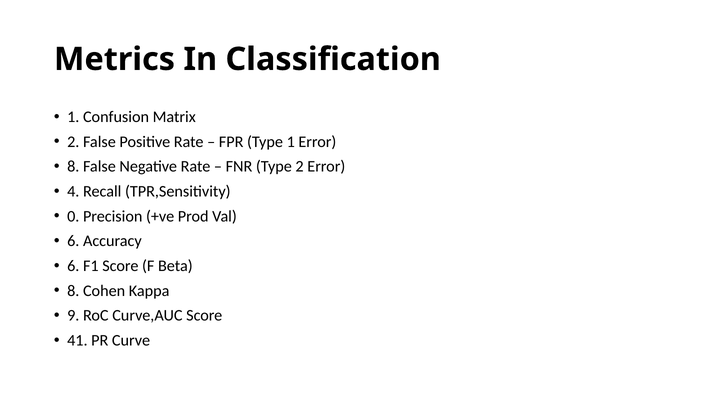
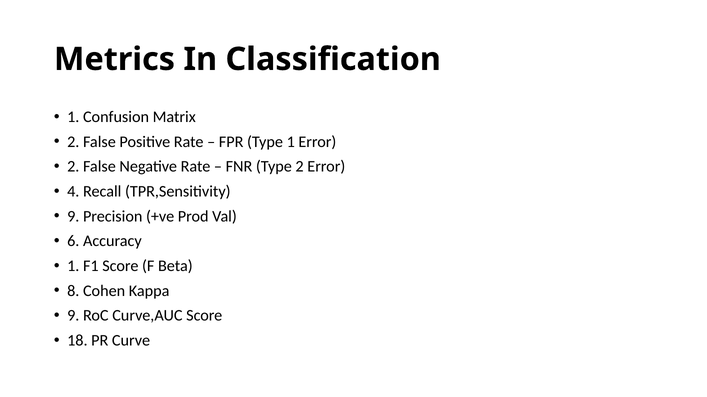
8 at (73, 167): 8 -> 2
0 at (73, 217): 0 -> 9
6 at (73, 266): 6 -> 1
41: 41 -> 18
